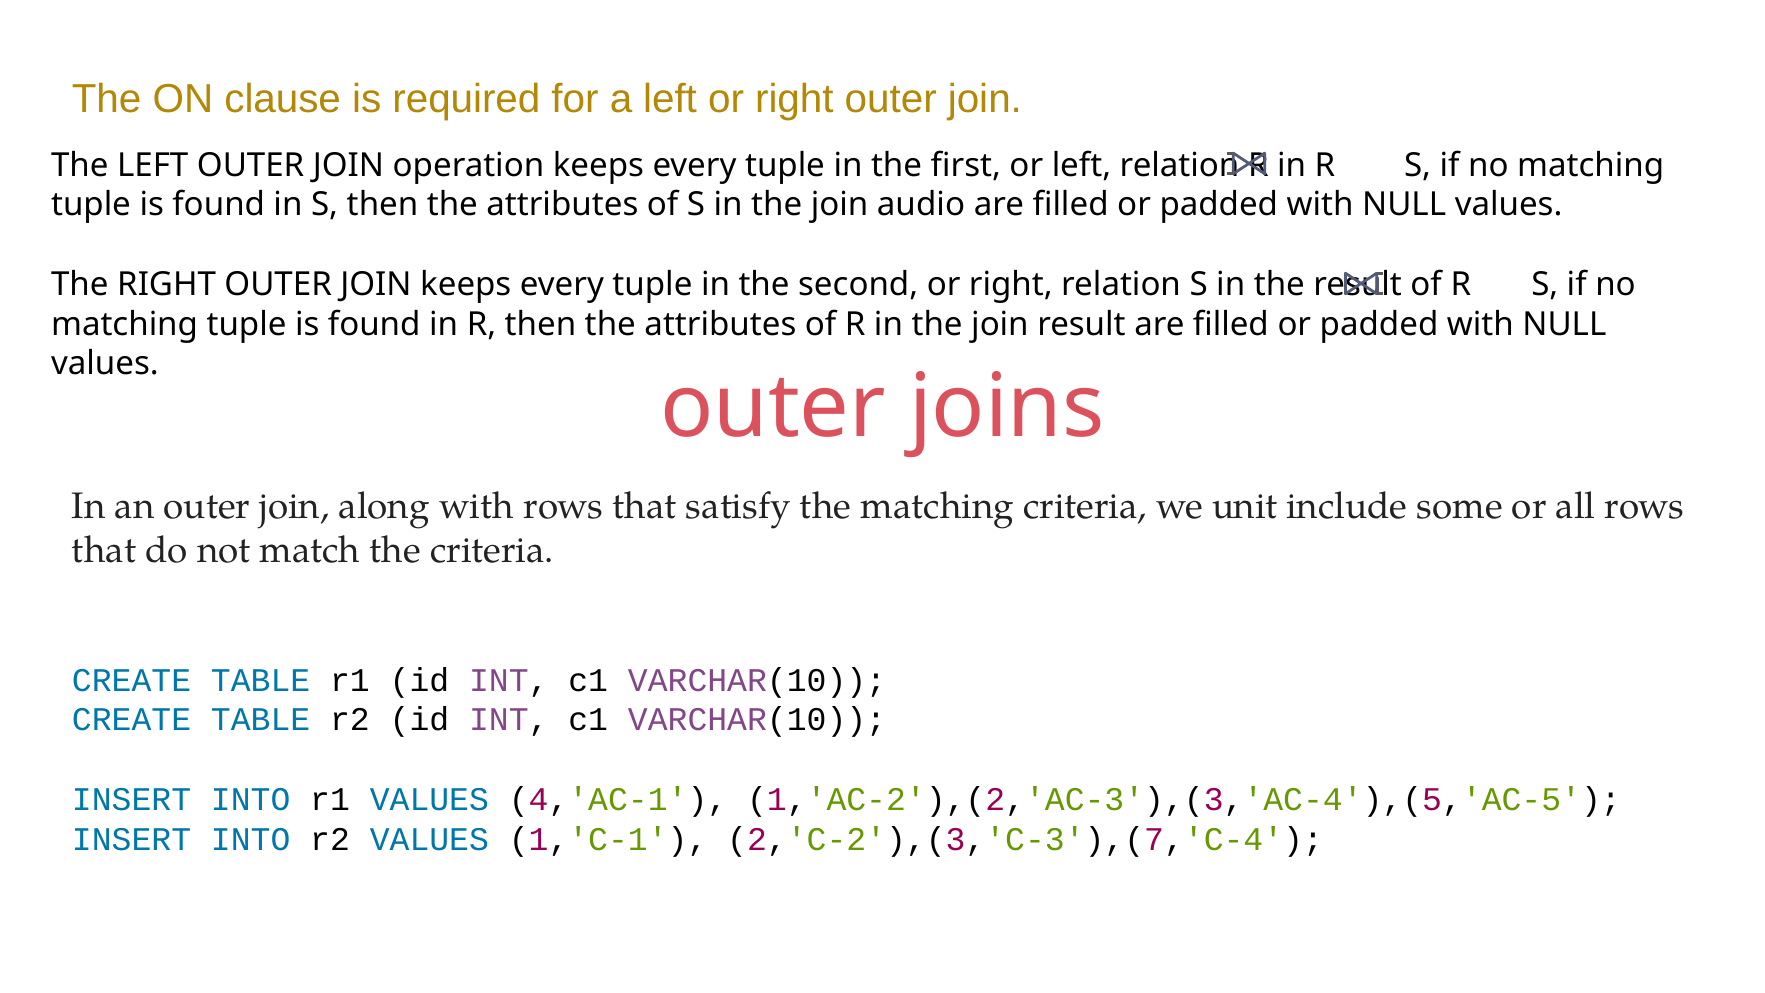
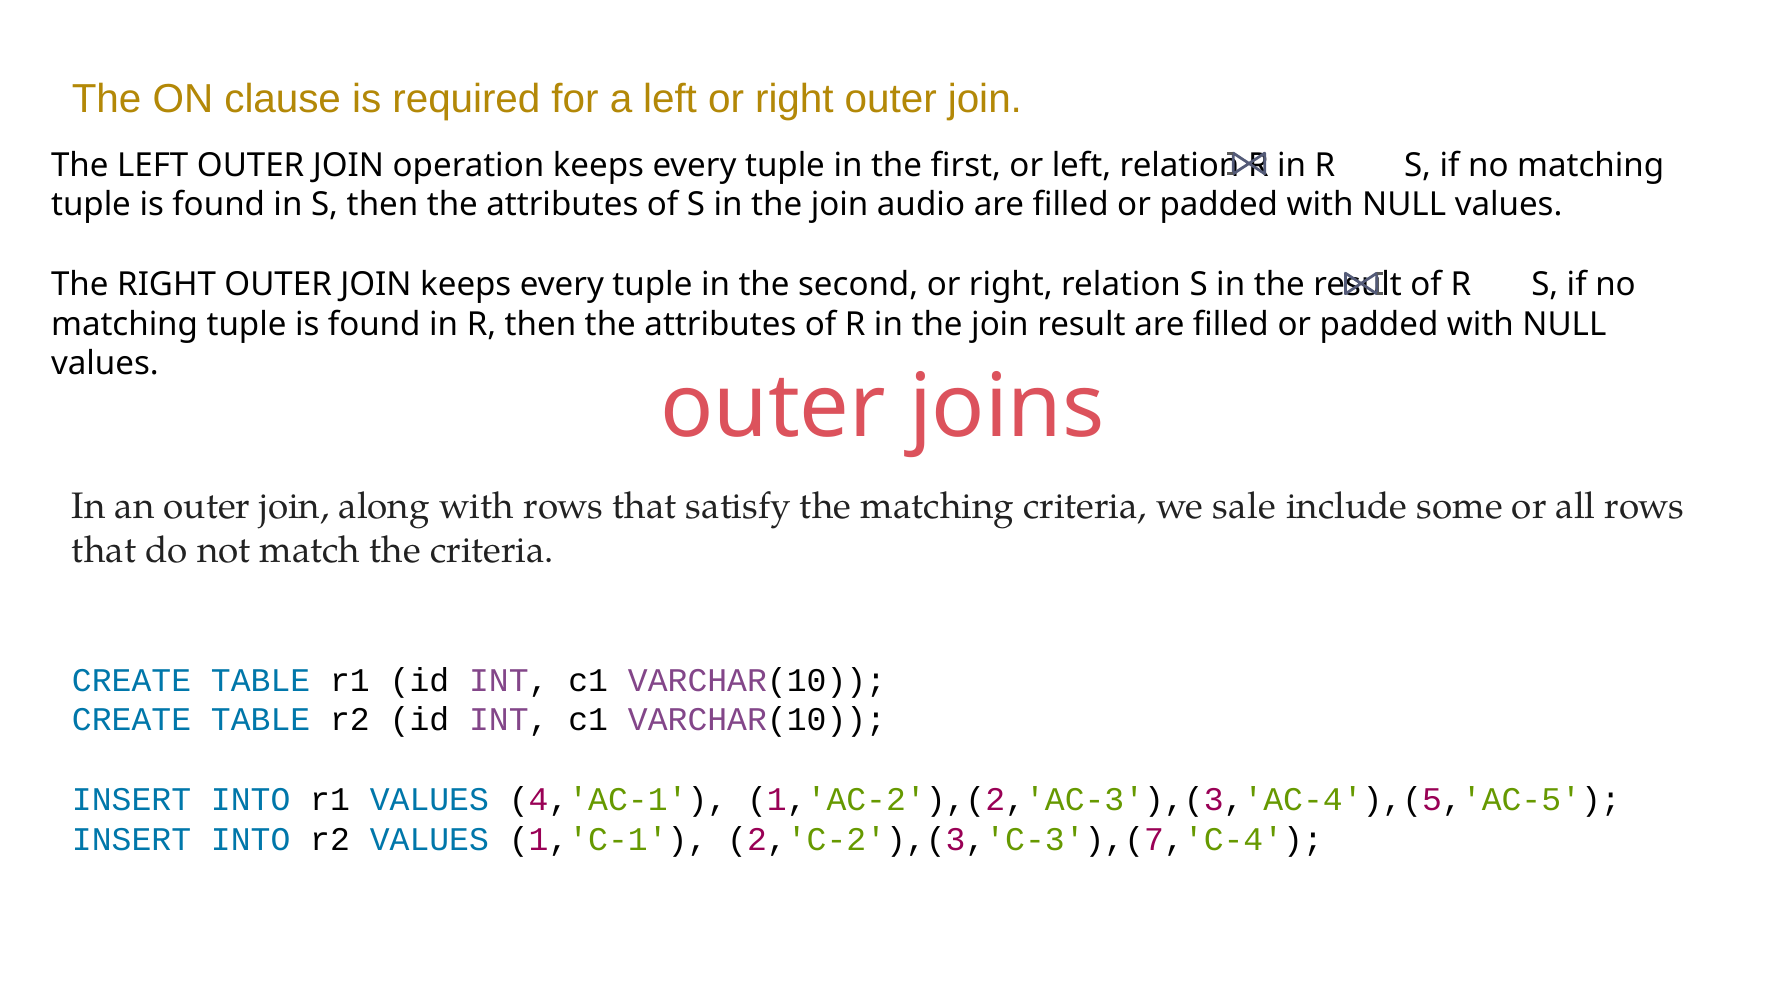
unit: unit -> sale
